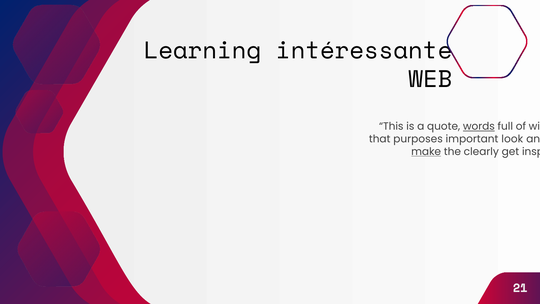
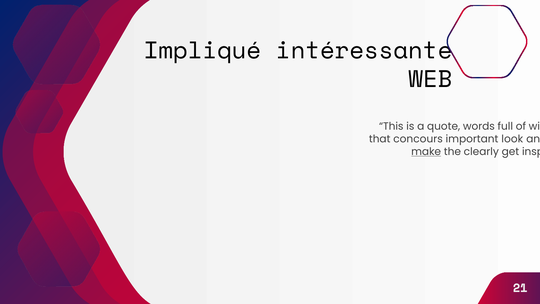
Learning: Learning -> Impliqué
words underline: present -> none
purposes: purposes -> concours
